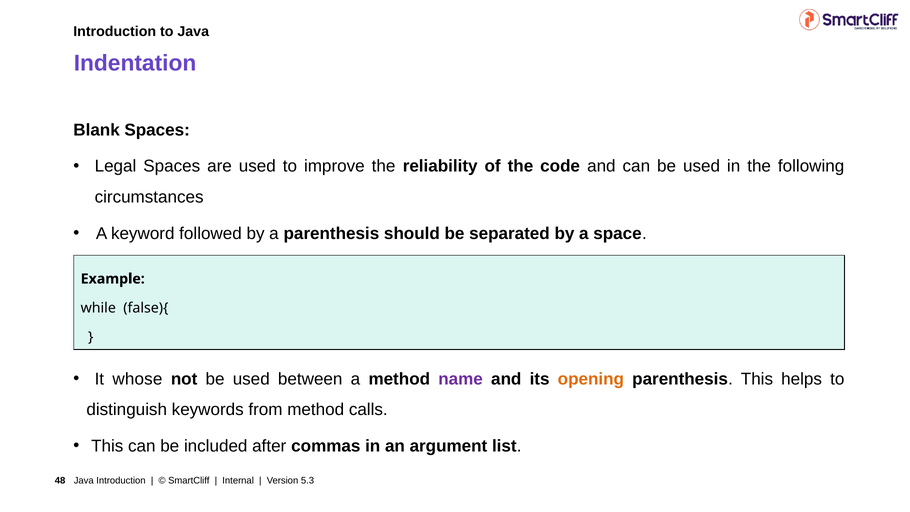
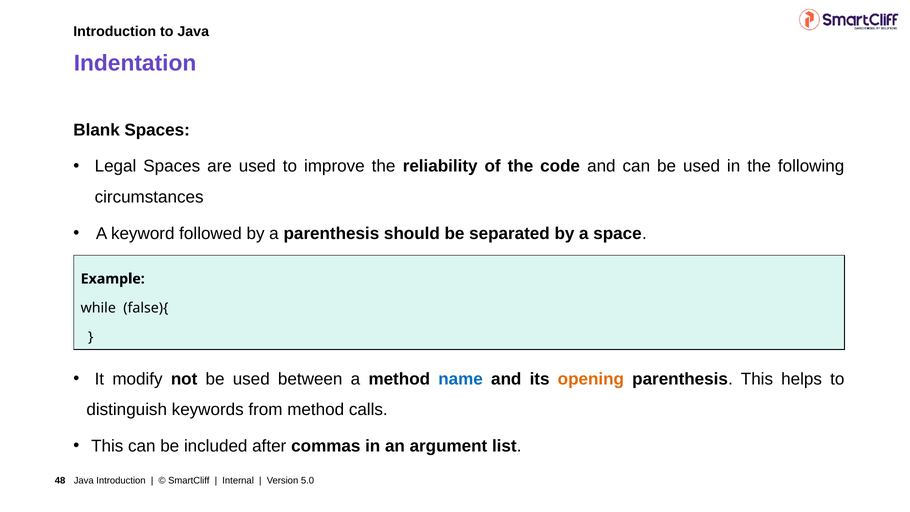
whose: whose -> modify
name colour: purple -> blue
5.3: 5.3 -> 5.0
